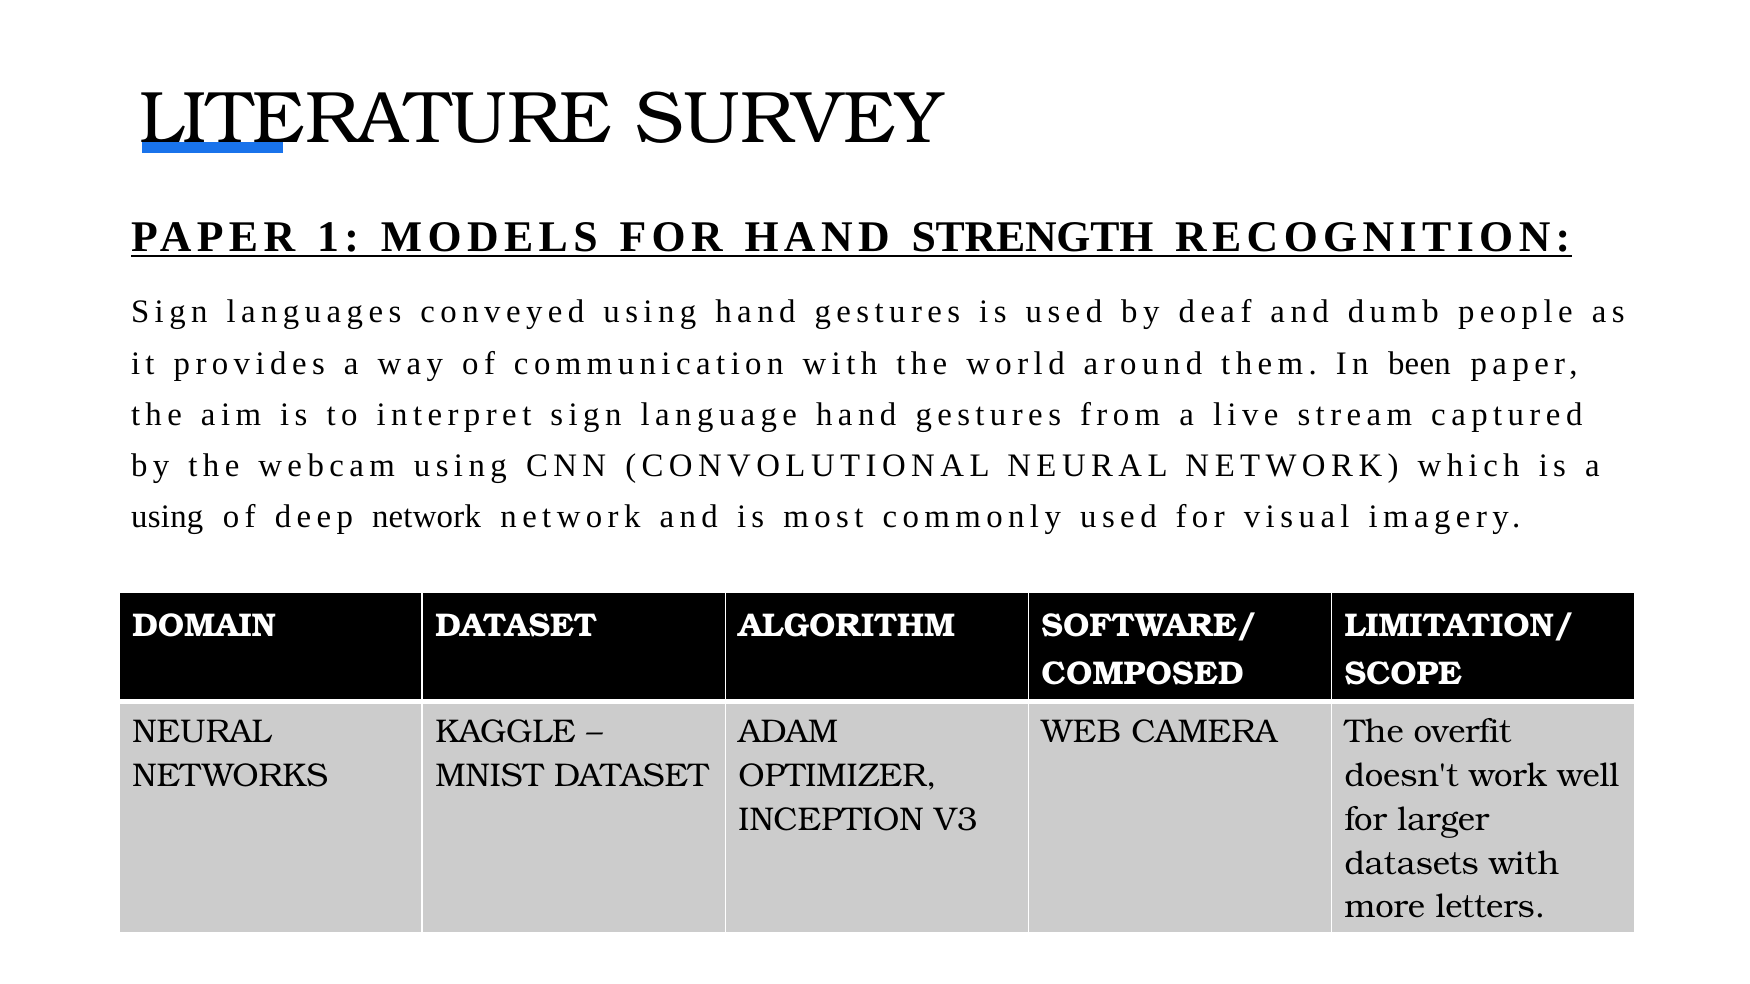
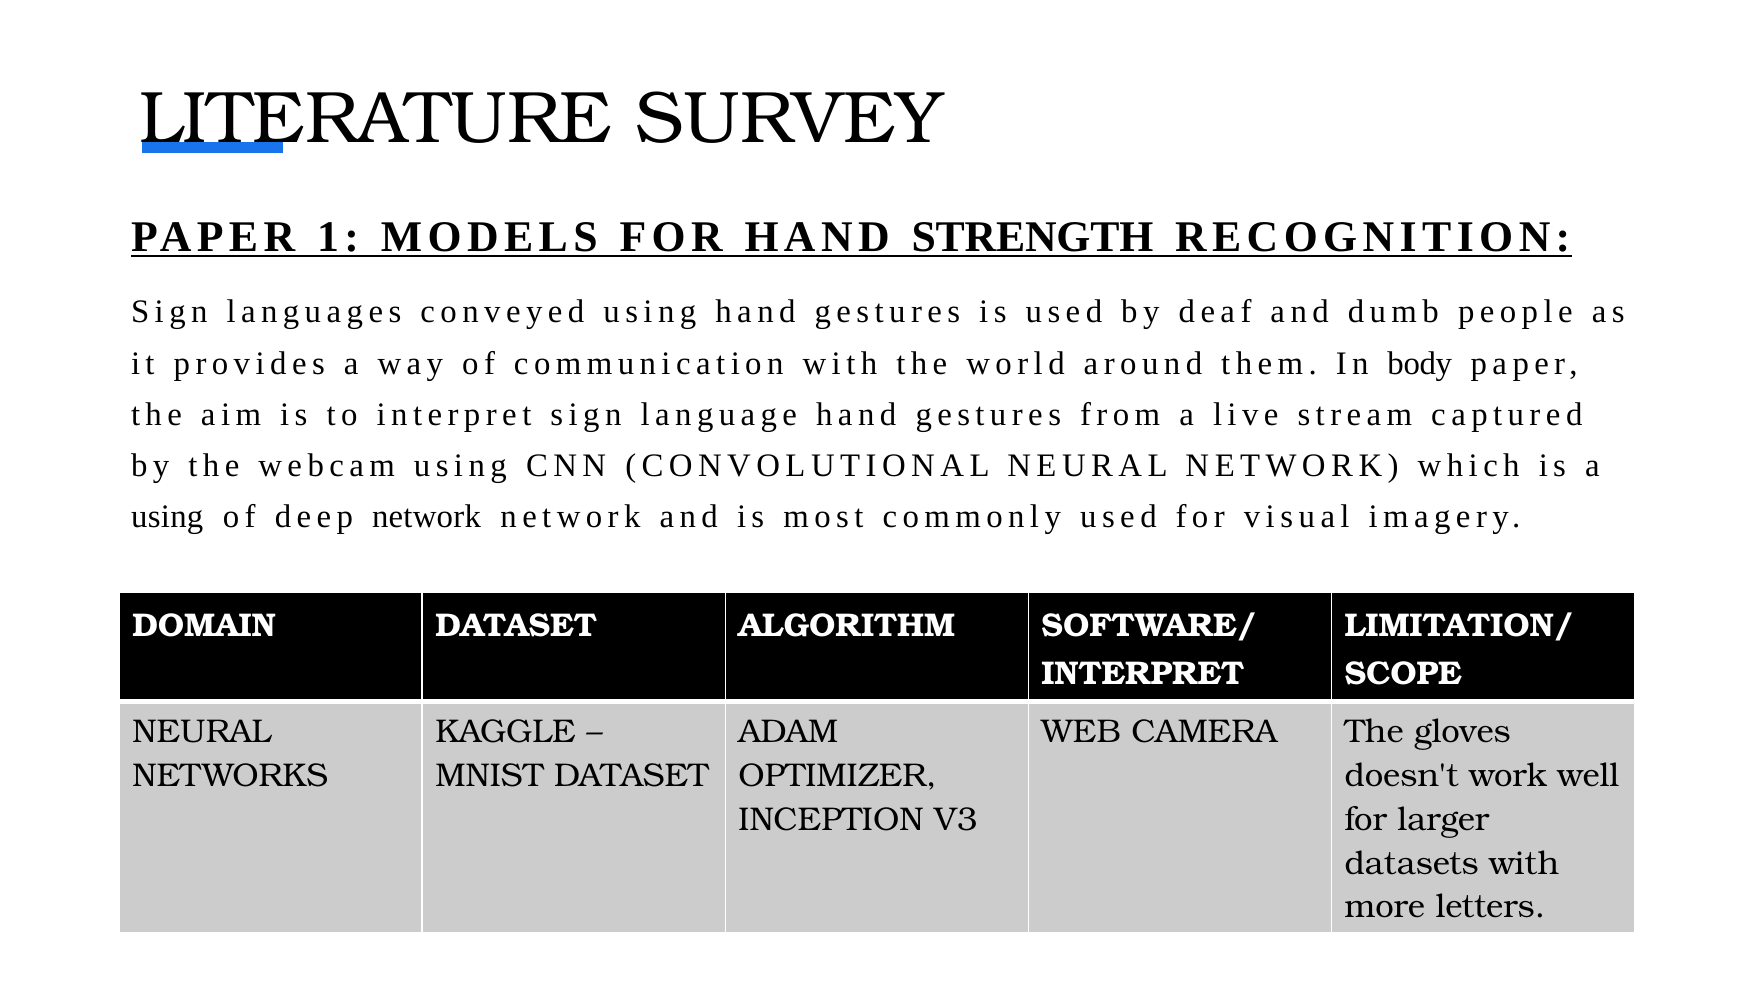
been: been -> body
COMPOSED at (1143, 674): COMPOSED -> INTERPRET
overfit: overfit -> gloves
